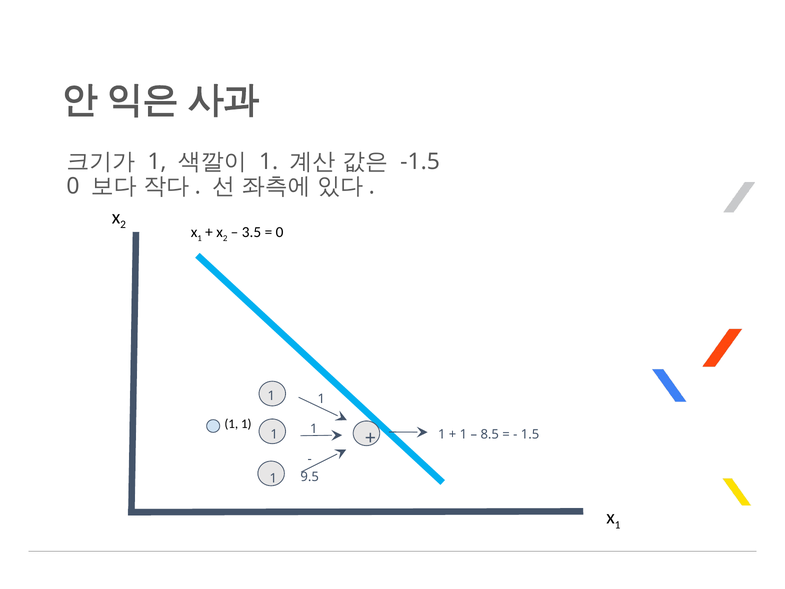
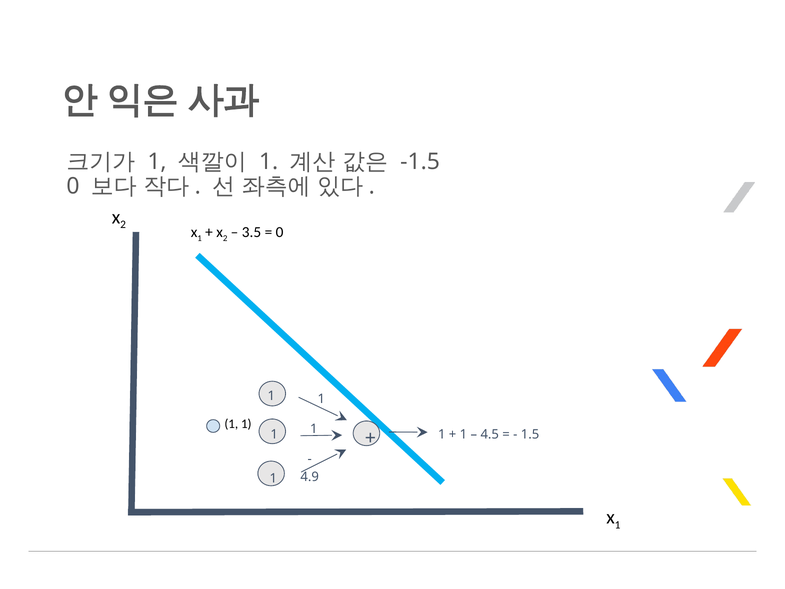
8.5: 8.5 -> 4.5
9.5: 9.5 -> 4.9
